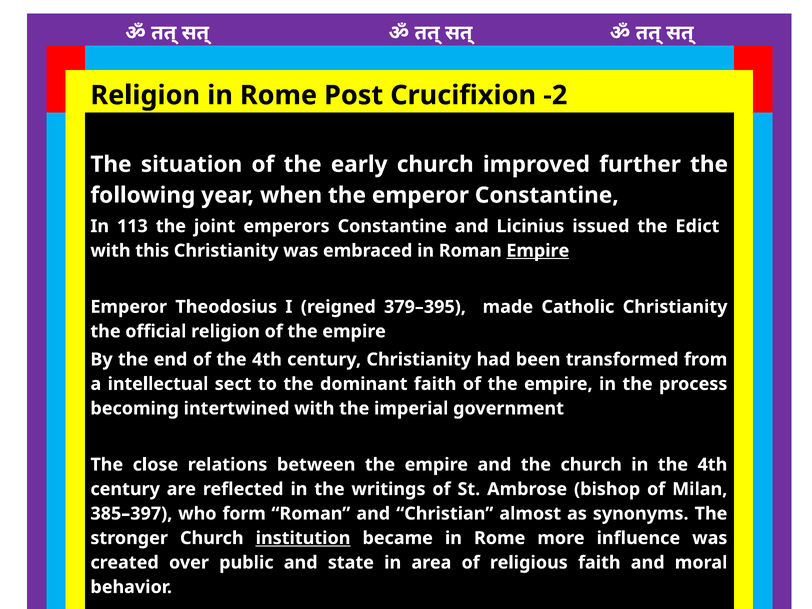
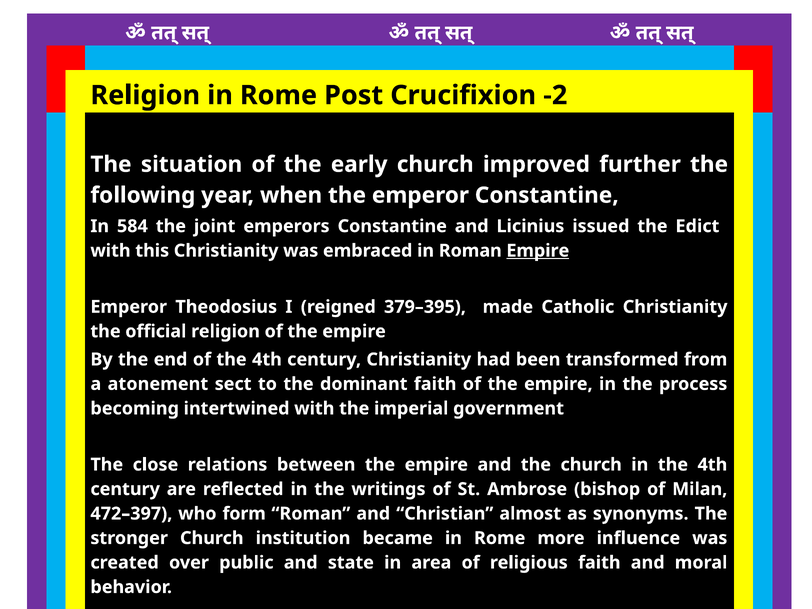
113: 113 -> 584
intellectual: intellectual -> atonement
385–397: 385–397 -> 472–397
institution underline: present -> none
